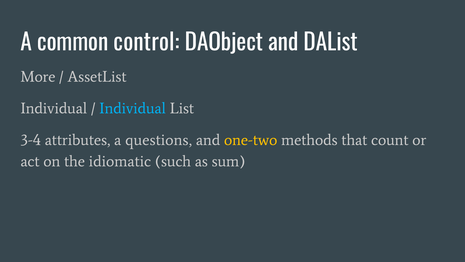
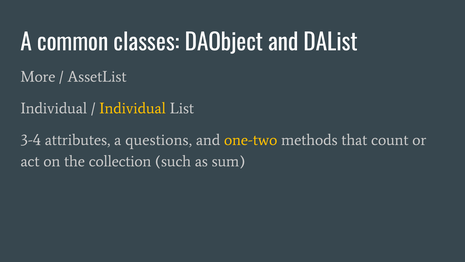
control: control -> classes
Individual at (133, 108) colour: light blue -> yellow
idiomatic: idiomatic -> collection
